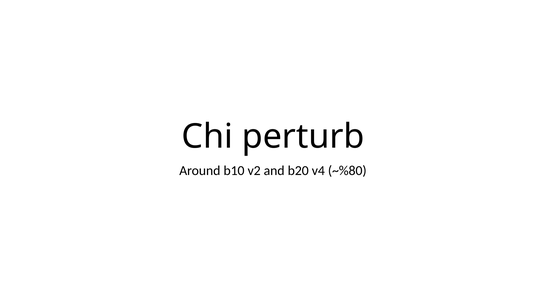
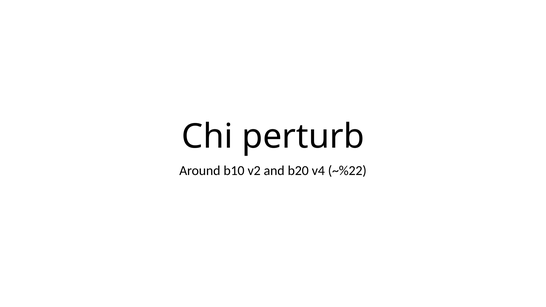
~%80: ~%80 -> ~%22
